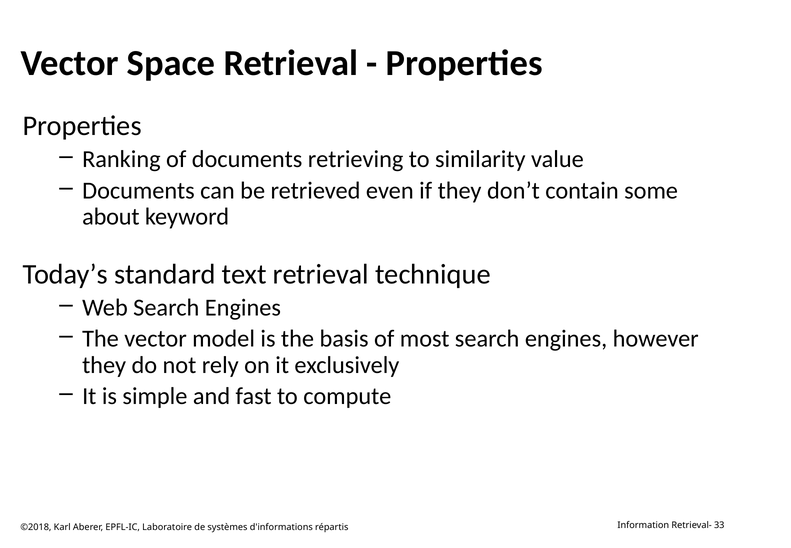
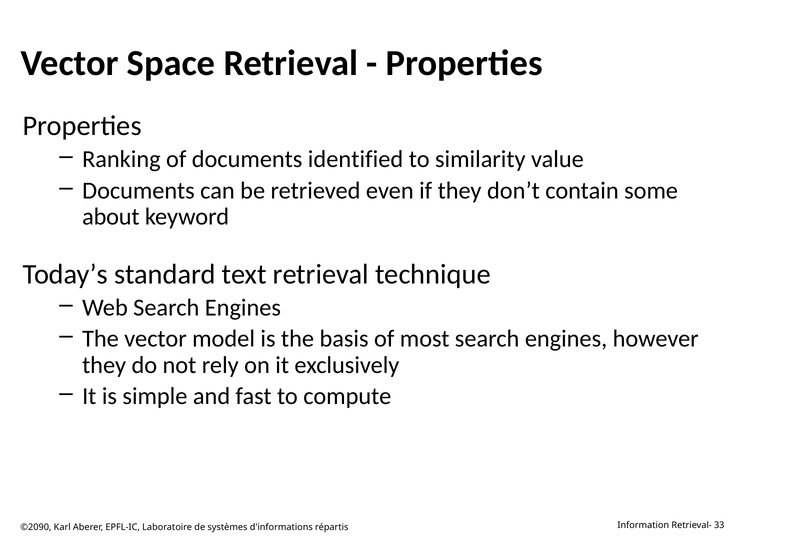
retrieving: retrieving -> identified
©2018: ©2018 -> ©2090
